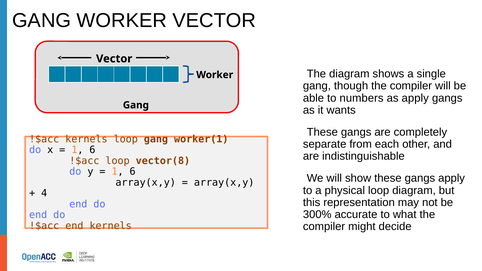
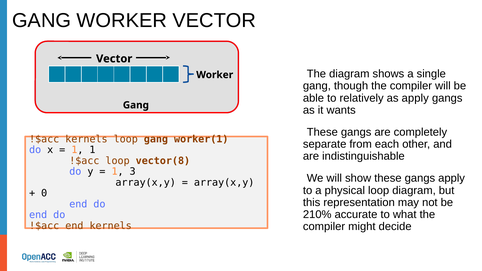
numbers: numbers -> relatively
6 at (92, 150): 6 -> 1
6 at (133, 172): 6 -> 3
4: 4 -> 0
300%: 300% -> 210%
